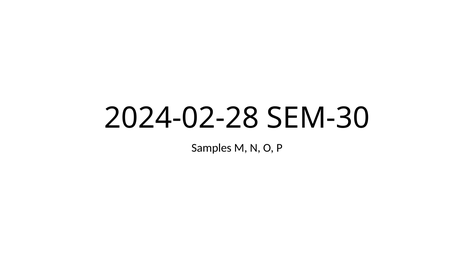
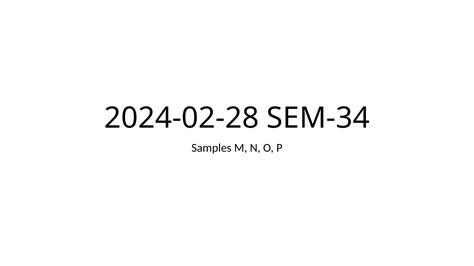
SEM-30: SEM-30 -> SEM-34
